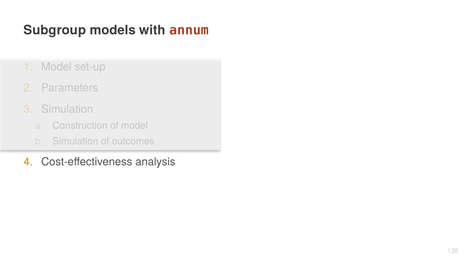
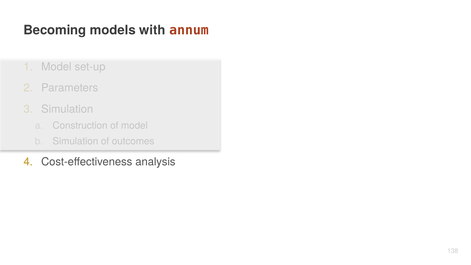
Subgroup: Subgroup -> Becoming
